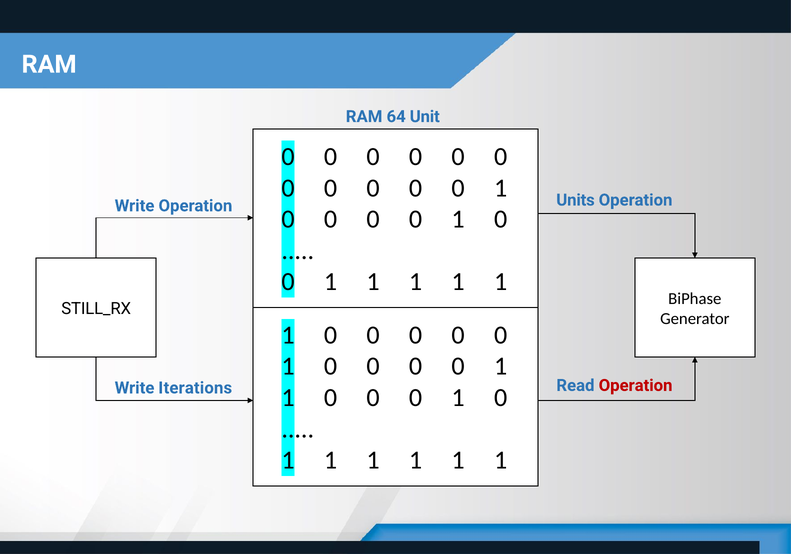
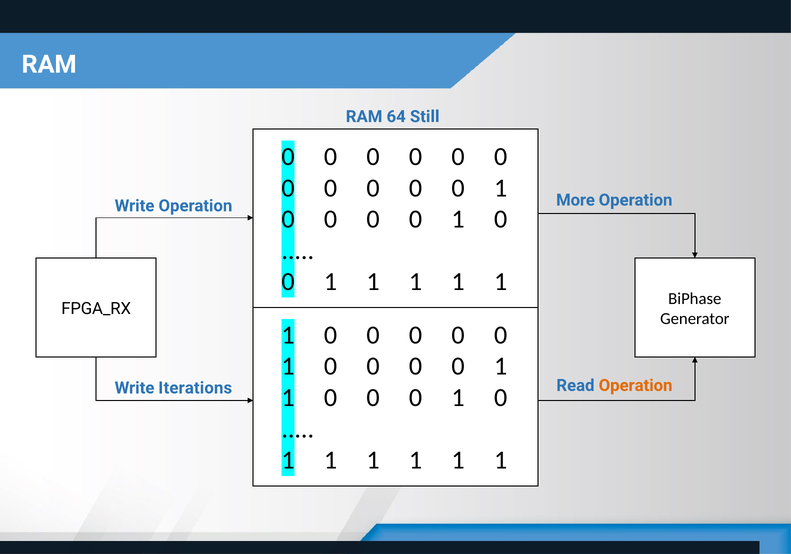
Unit: Unit -> Still
Units: Units -> More
STILL_RX: STILL_RX -> FPGA_RX
Operation at (636, 385) colour: red -> orange
